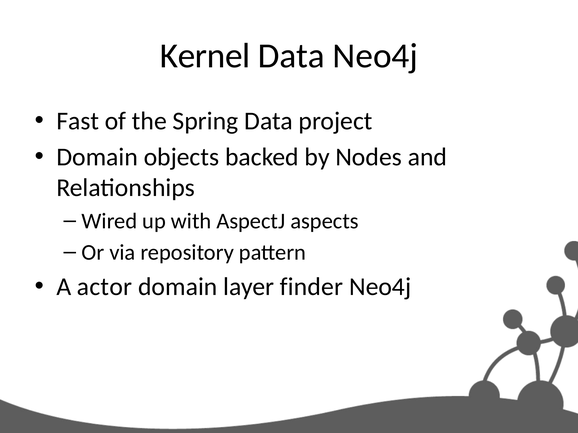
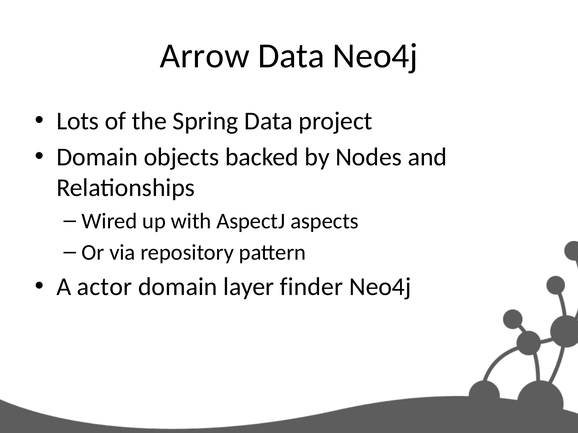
Kernel: Kernel -> Arrow
Fast: Fast -> Lots
